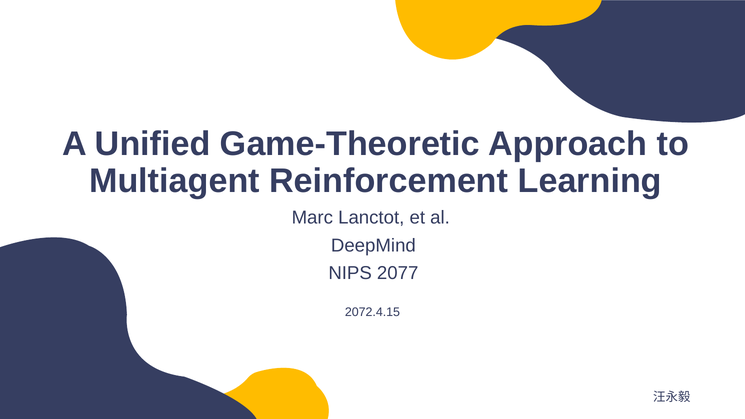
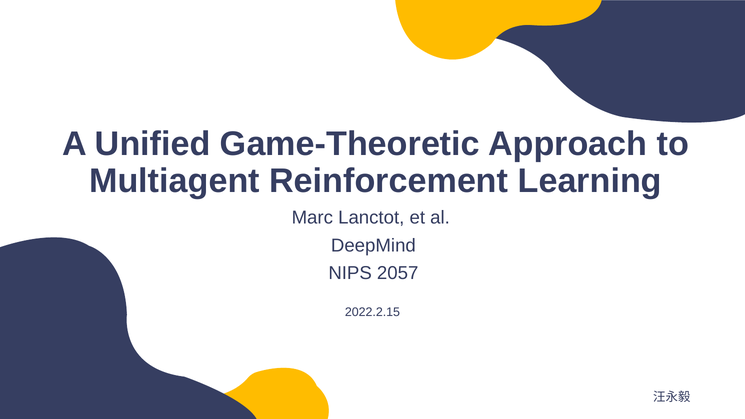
2077: 2077 -> 2057
2072.4.15: 2072.4.15 -> 2022.2.15
